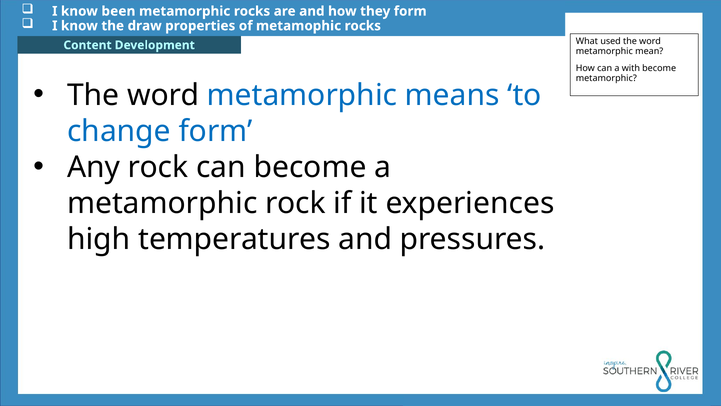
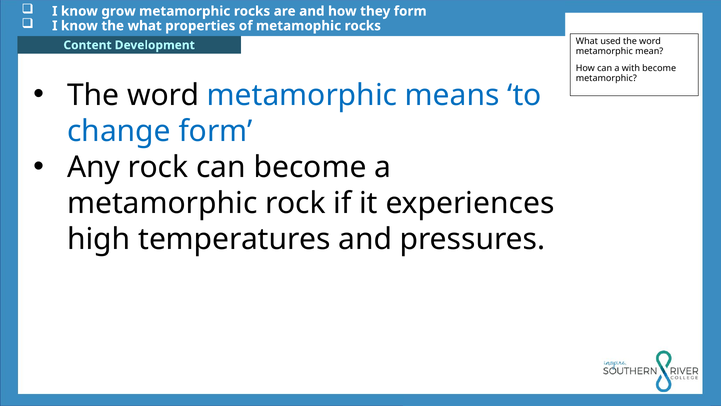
been: been -> grow
the draw: draw -> what
